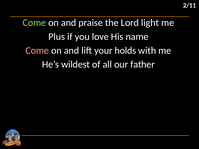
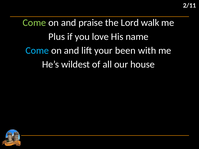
light: light -> walk
Come at (37, 51) colour: pink -> light blue
holds: holds -> been
father: father -> house
